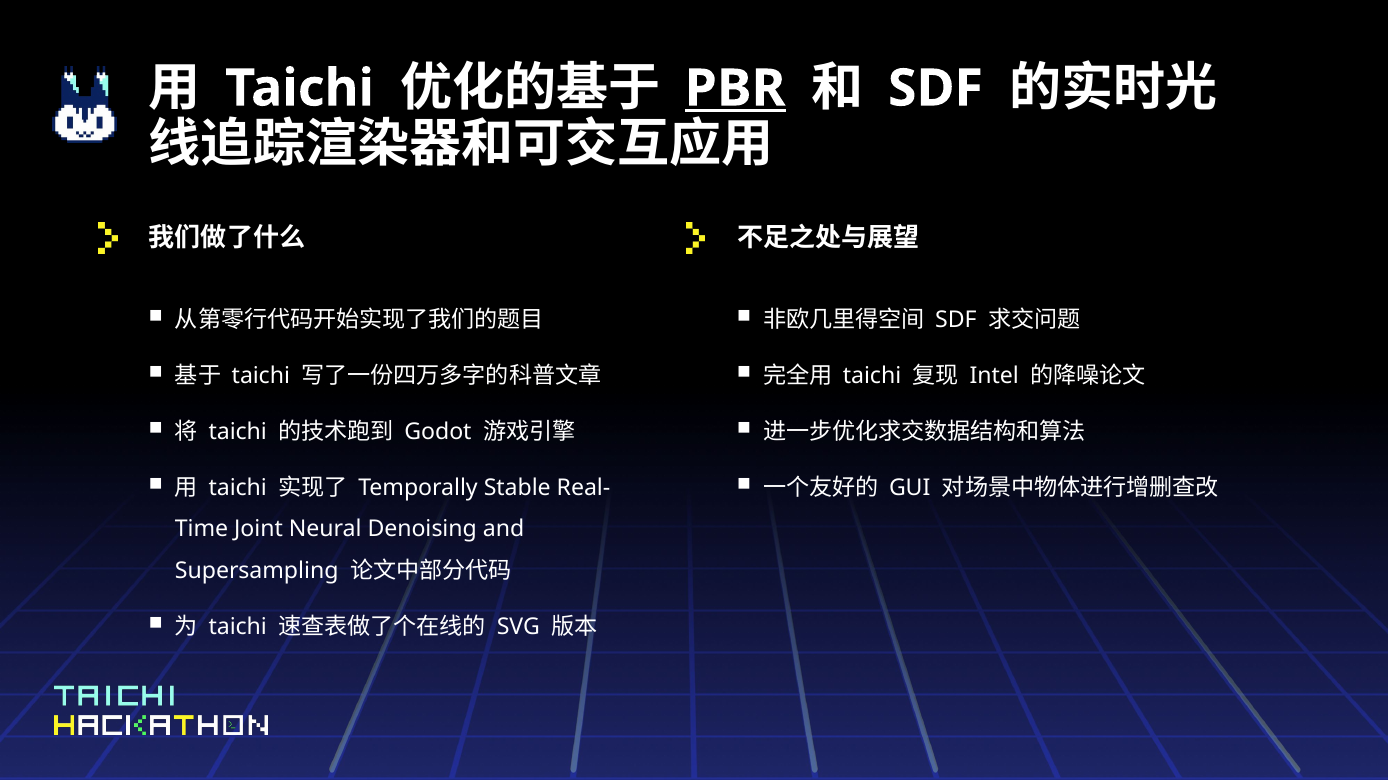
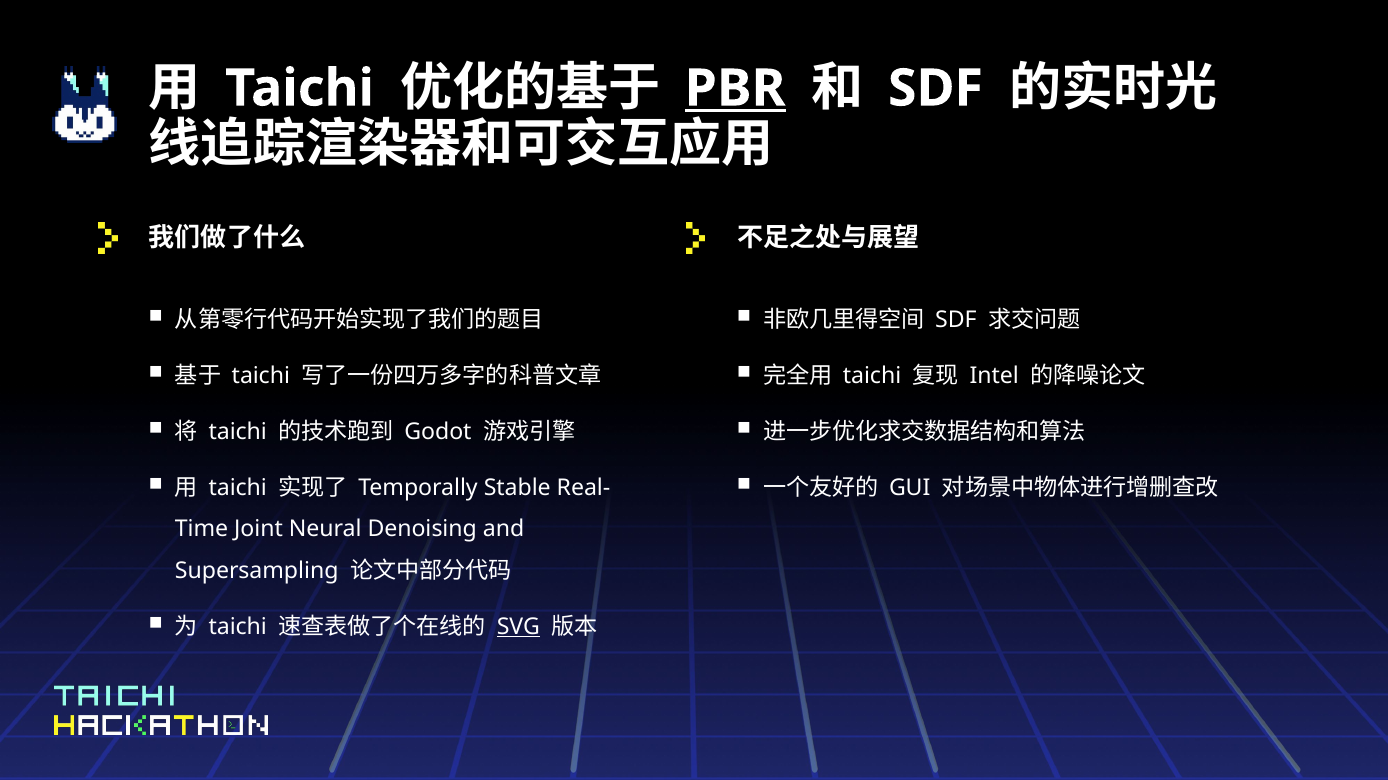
SVG underline: none -> present
